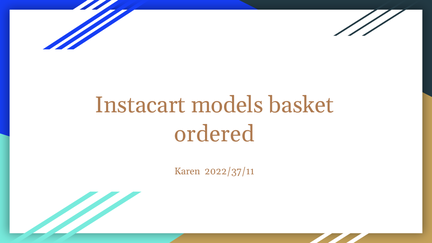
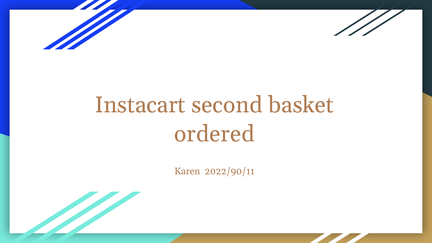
models: models -> second
2022/37/11: 2022/37/11 -> 2022/90/11
